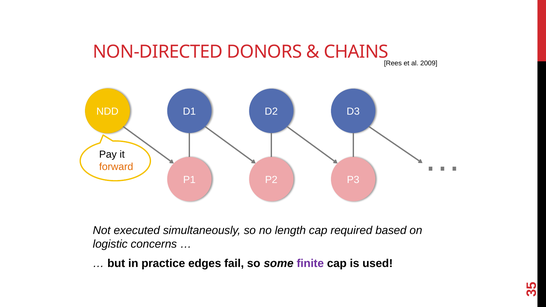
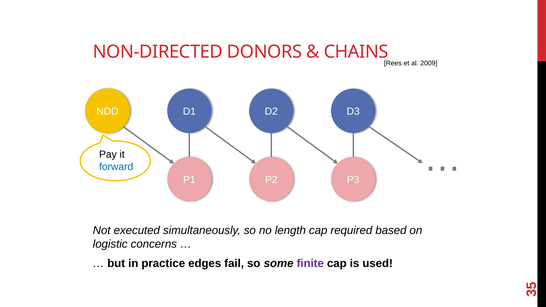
forward colour: orange -> blue
